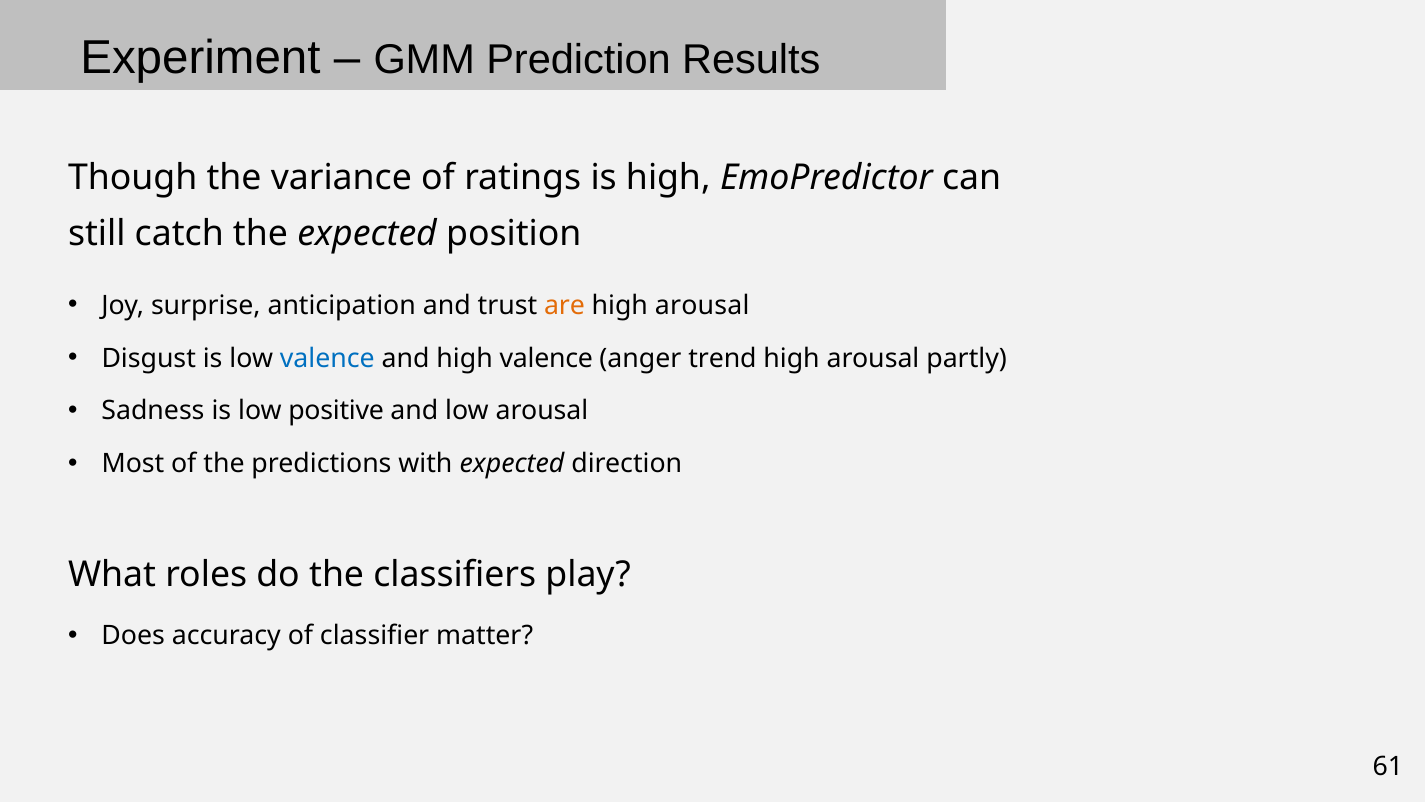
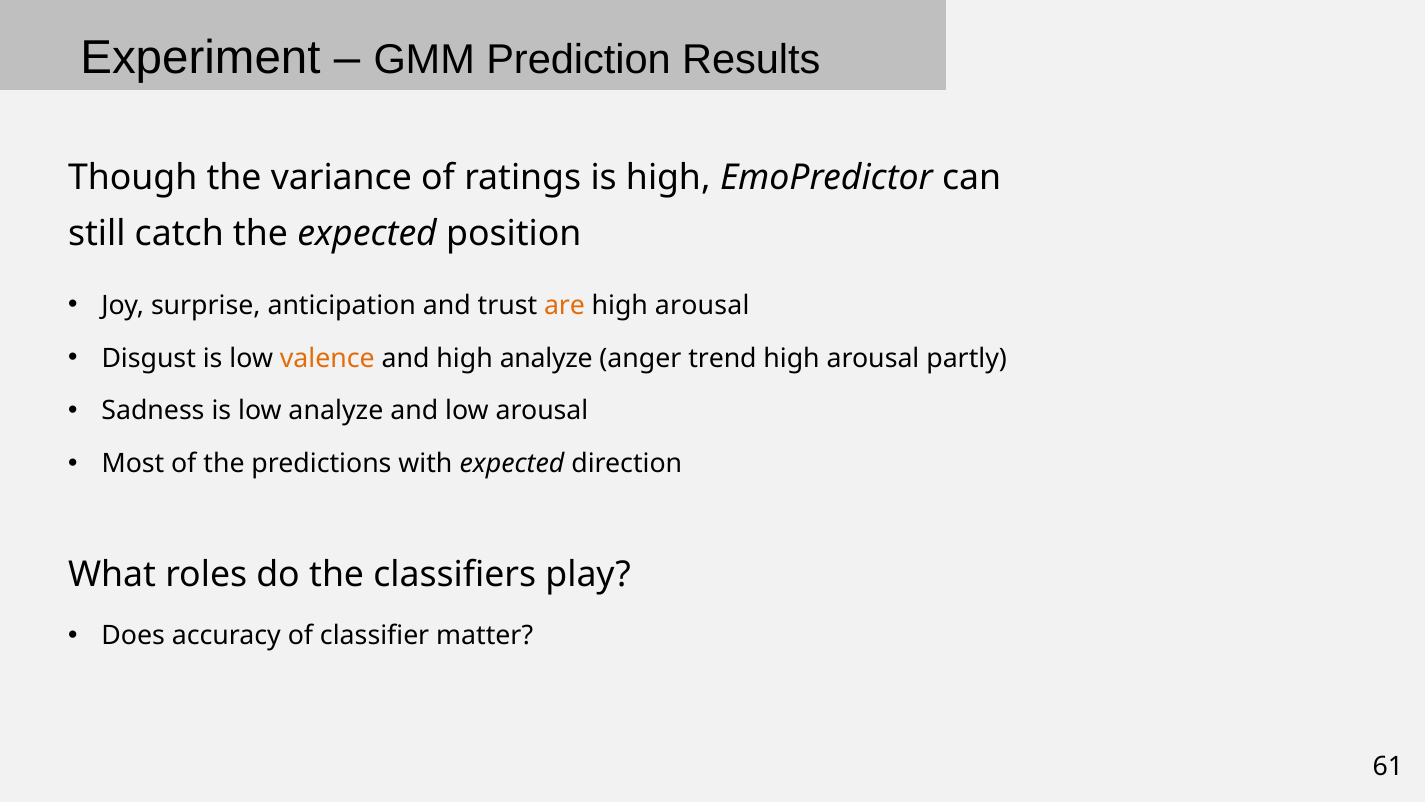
valence at (327, 358) colour: blue -> orange
high valence: valence -> analyze
low positive: positive -> analyze
